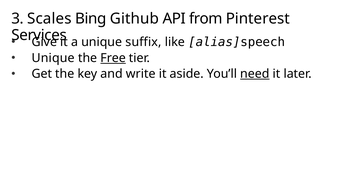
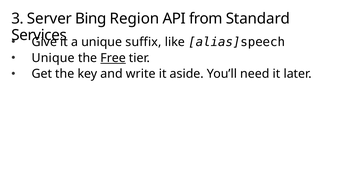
Scales: Scales -> Server
Github: Github -> Region
Pinterest: Pinterest -> Standard
need underline: present -> none
